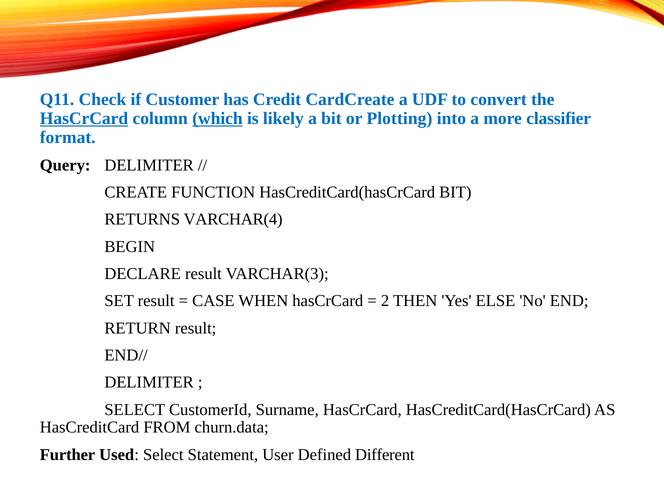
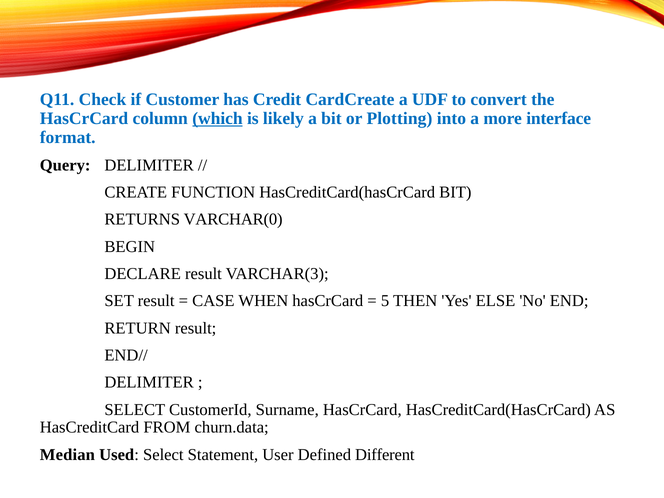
HasCrCard at (84, 118) underline: present -> none
classifier: classifier -> interface
VARCHAR(4: VARCHAR(4 -> VARCHAR(0
2: 2 -> 5
Further: Further -> Median
